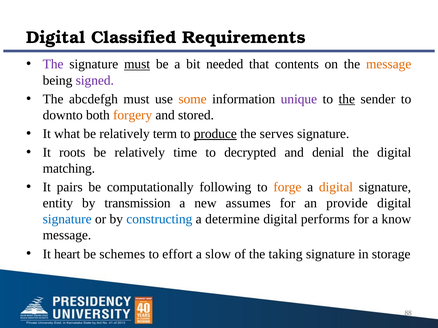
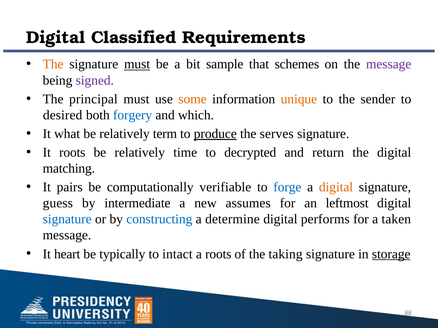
The at (53, 64) colour: purple -> orange
needed: needed -> sample
contents: contents -> schemes
message at (389, 64) colour: orange -> purple
abcdefgh: abcdefgh -> principal
unique colour: purple -> orange
the at (347, 99) underline: present -> none
downto: downto -> desired
forgery colour: orange -> blue
stored: stored -> which
denial: denial -> return
following: following -> verifiable
forge colour: orange -> blue
entity: entity -> guess
transmission: transmission -> intermediate
provide: provide -> leftmost
know: know -> taken
schemes: schemes -> typically
effort: effort -> intact
a slow: slow -> roots
storage underline: none -> present
